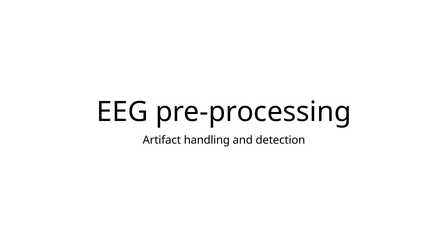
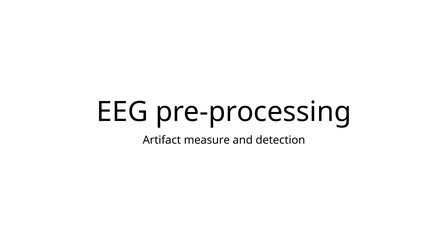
handling: handling -> measure
